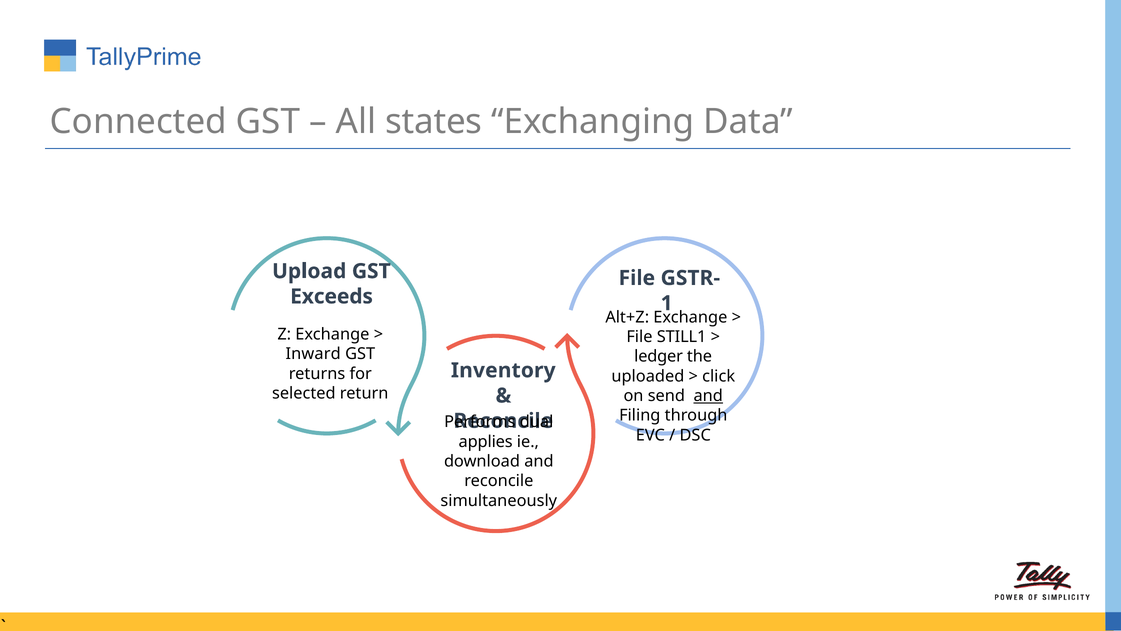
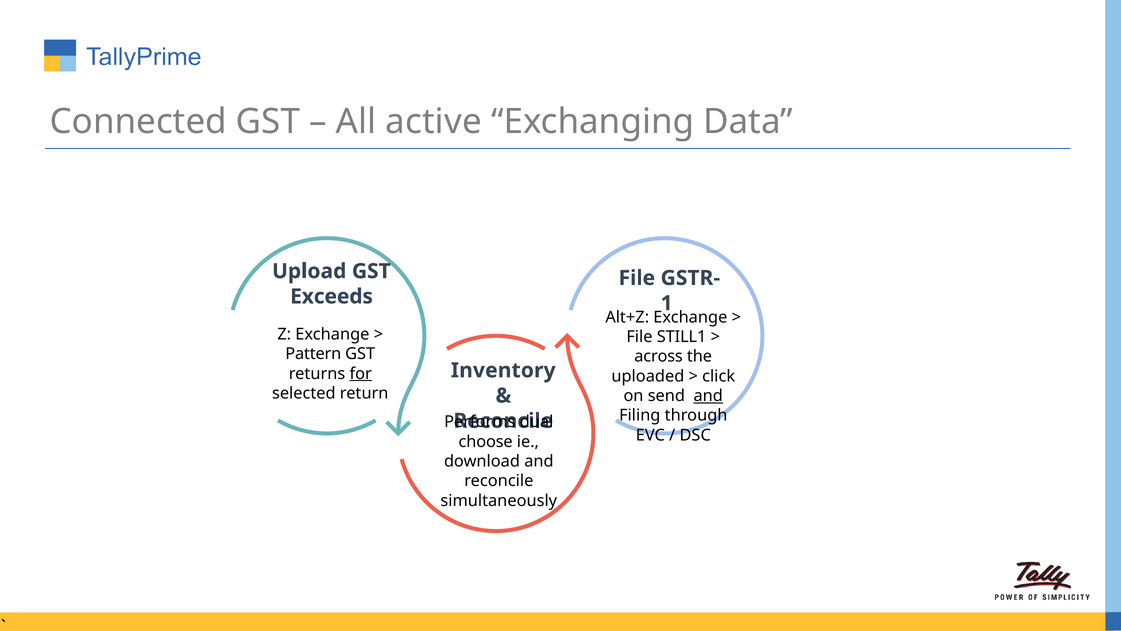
states: states -> active
Inward: Inward -> Pattern
ledger: ledger -> across
for underline: none -> present
applies: applies -> choose
